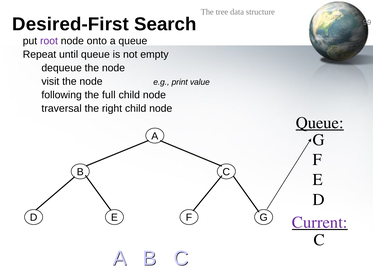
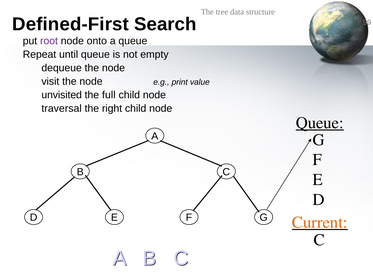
Desired-First: Desired-First -> Defined-First
following: following -> unvisited
Current colour: purple -> orange
